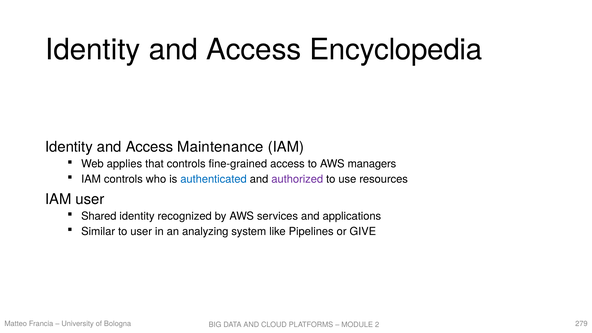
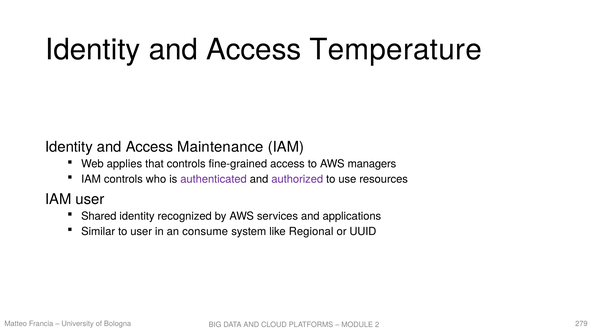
Encyclopedia: Encyclopedia -> Temperature
authenticated colour: blue -> purple
analyzing: analyzing -> consume
Pipelines: Pipelines -> Regional
GIVE: GIVE -> UUID
